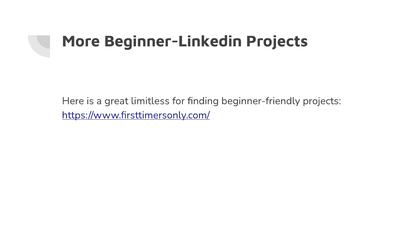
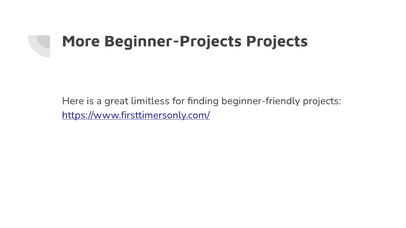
Beginner-Linkedin: Beginner-Linkedin -> Beginner-Projects
